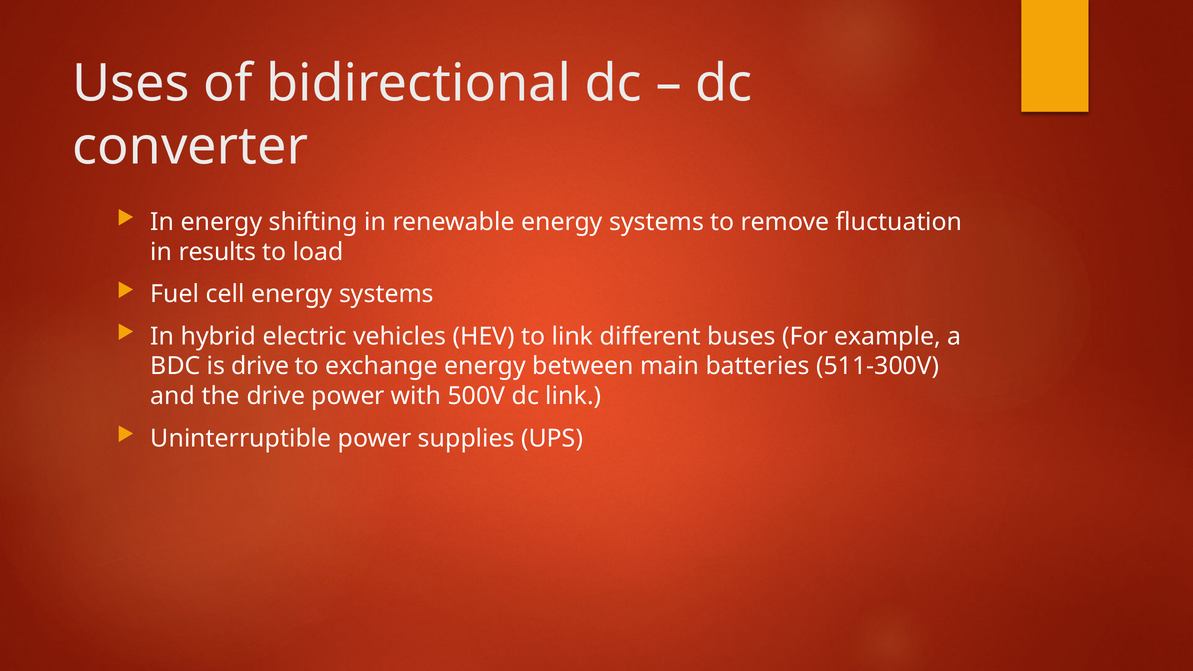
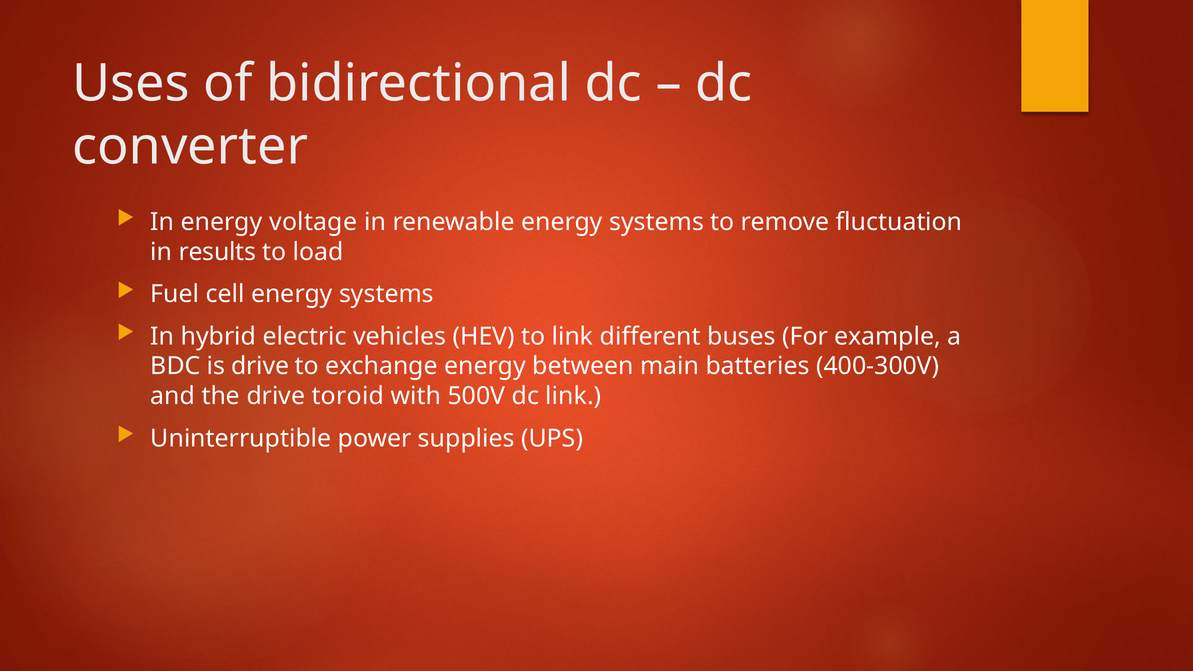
shifting: shifting -> voltage
511-300V: 511-300V -> 400-300V
drive power: power -> toroid
